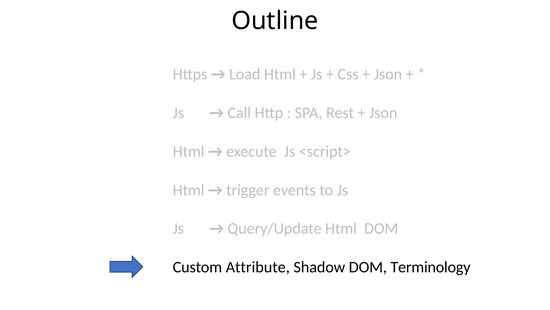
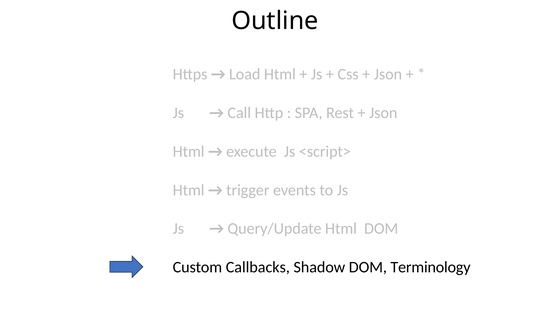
Attribute: Attribute -> Callbacks
